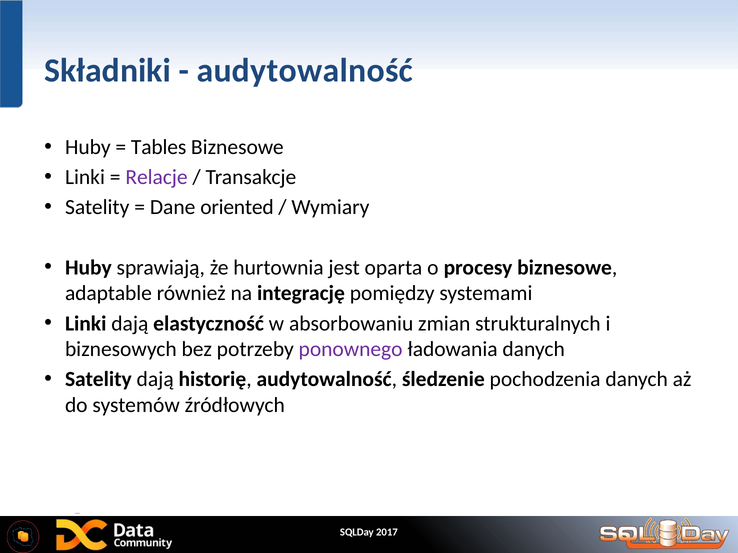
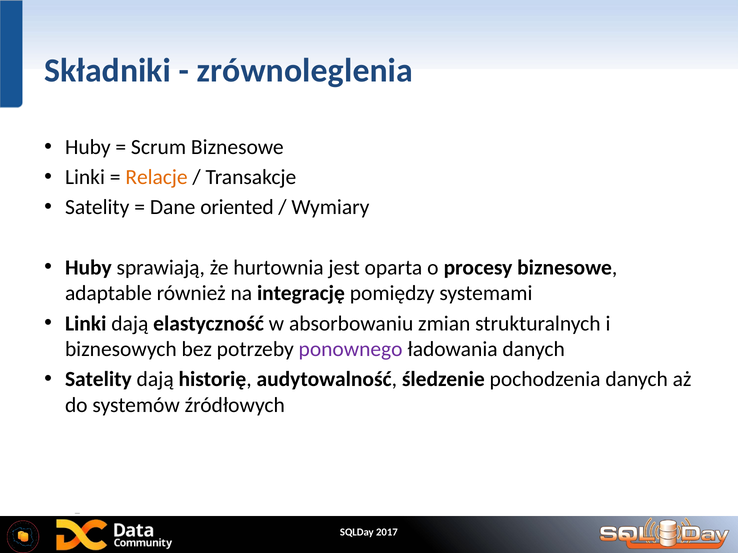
audytowalność at (305, 71): audytowalność -> zrównoleglenia
Tables: Tables -> Scrum
Relacje colour: purple -> orange
